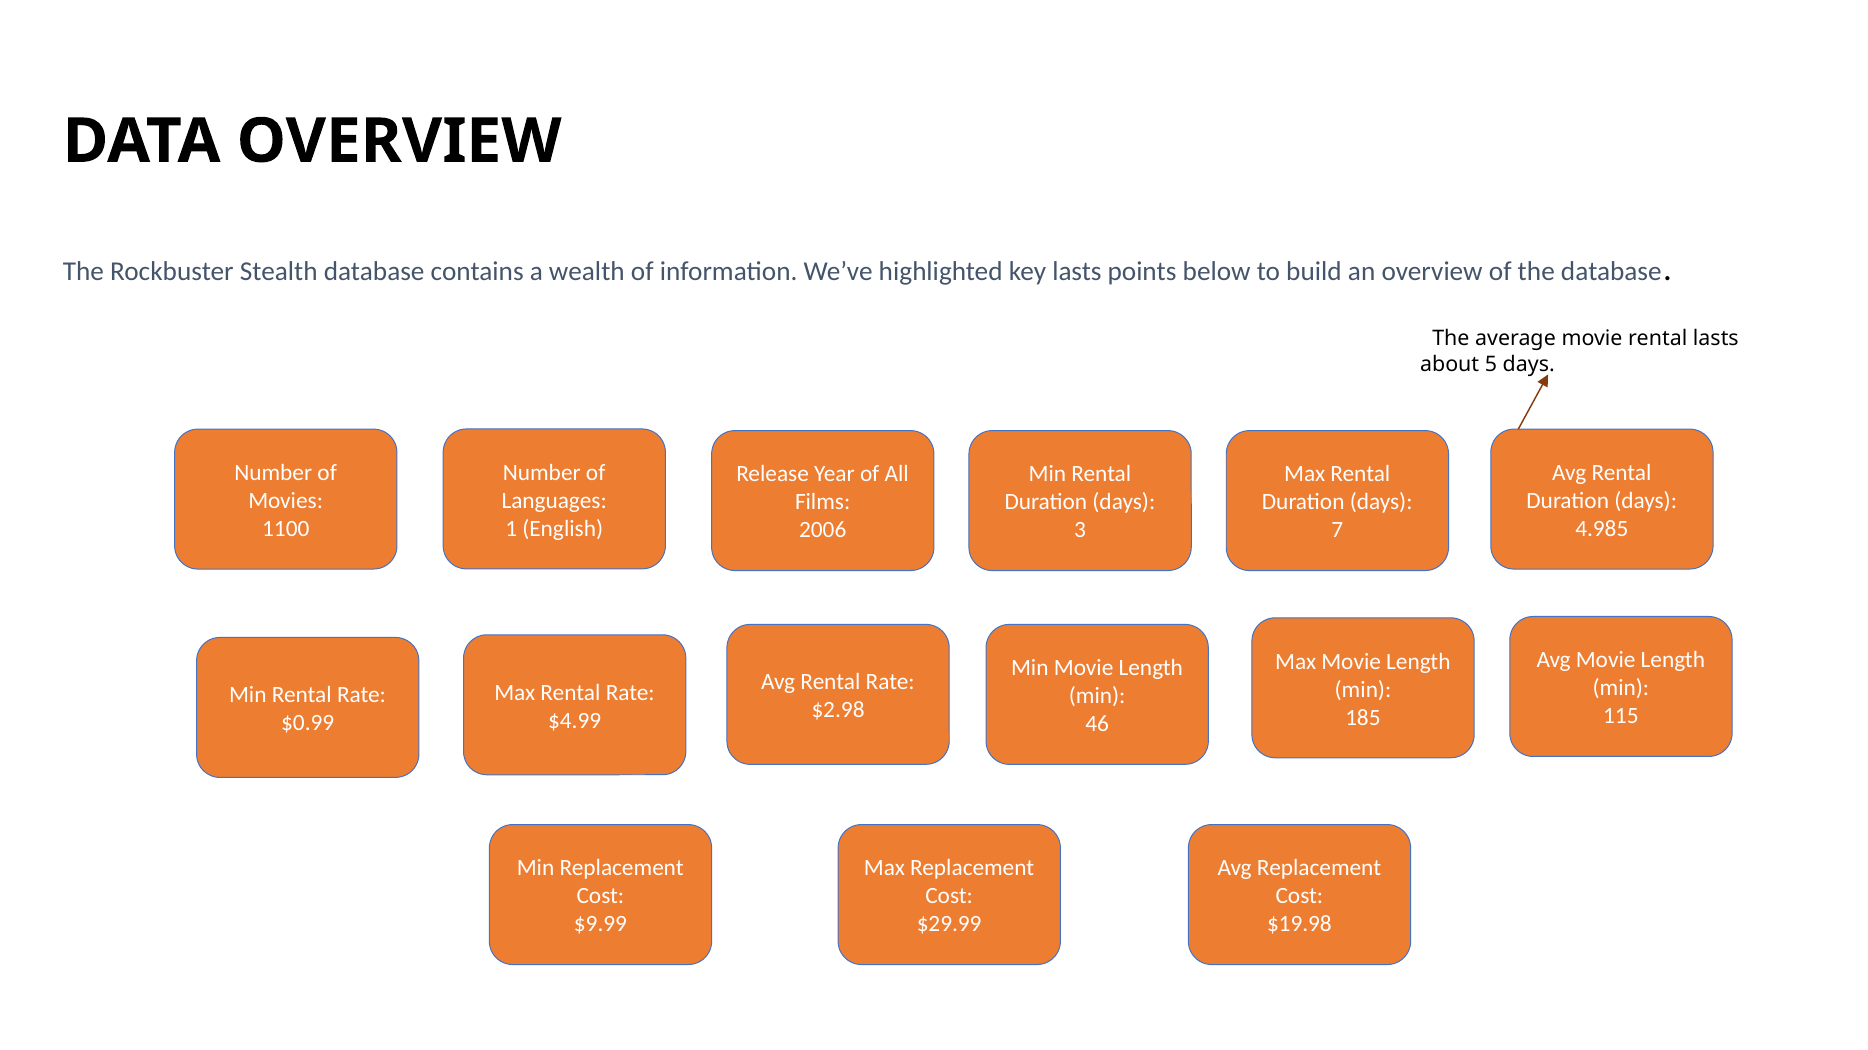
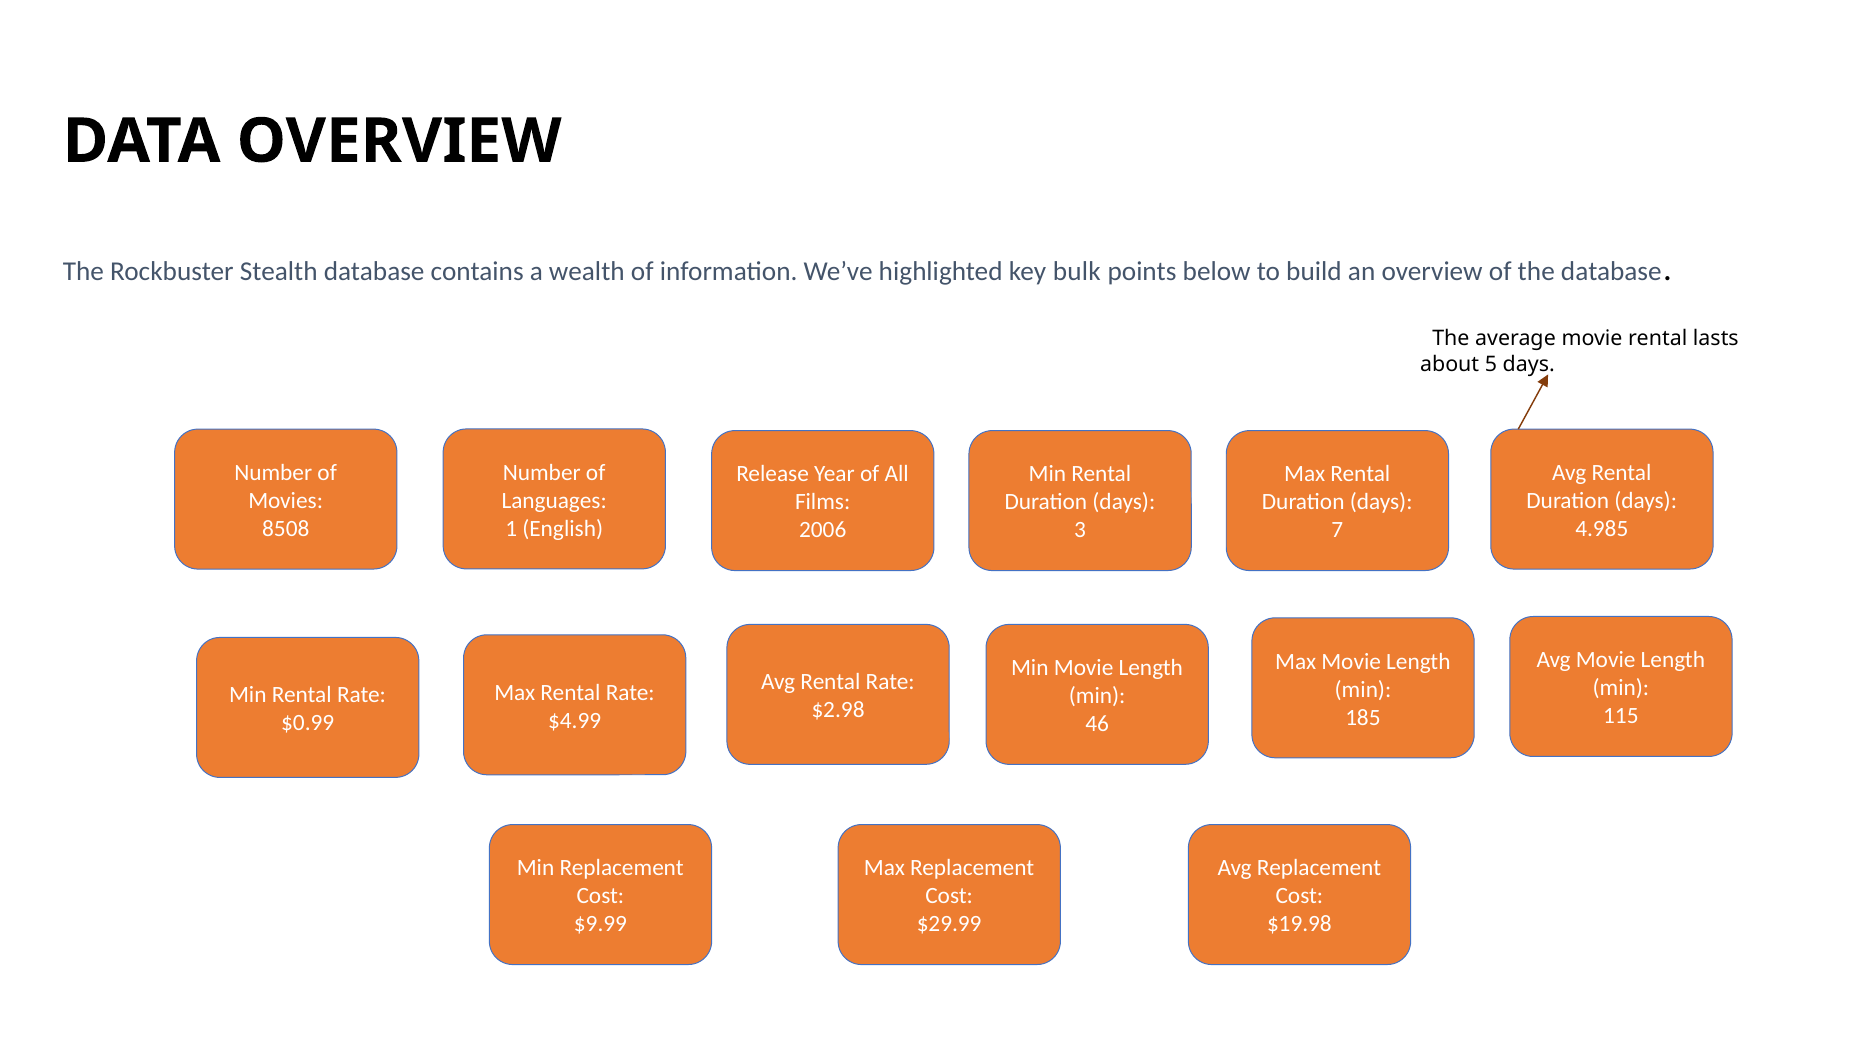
key lasts: lasts -> bulk
1100: 1100 -> 8508
